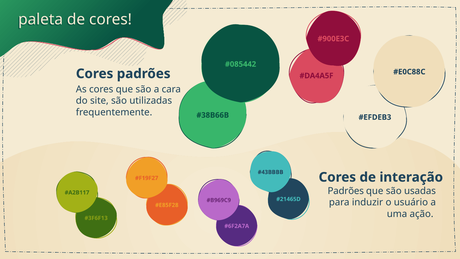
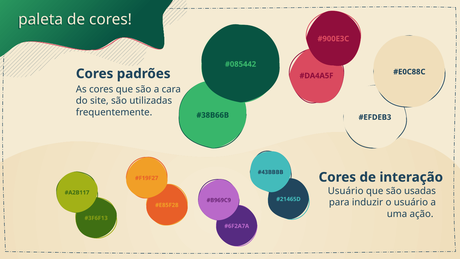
Padrões at (346, 191): Padrões -> Usuário
